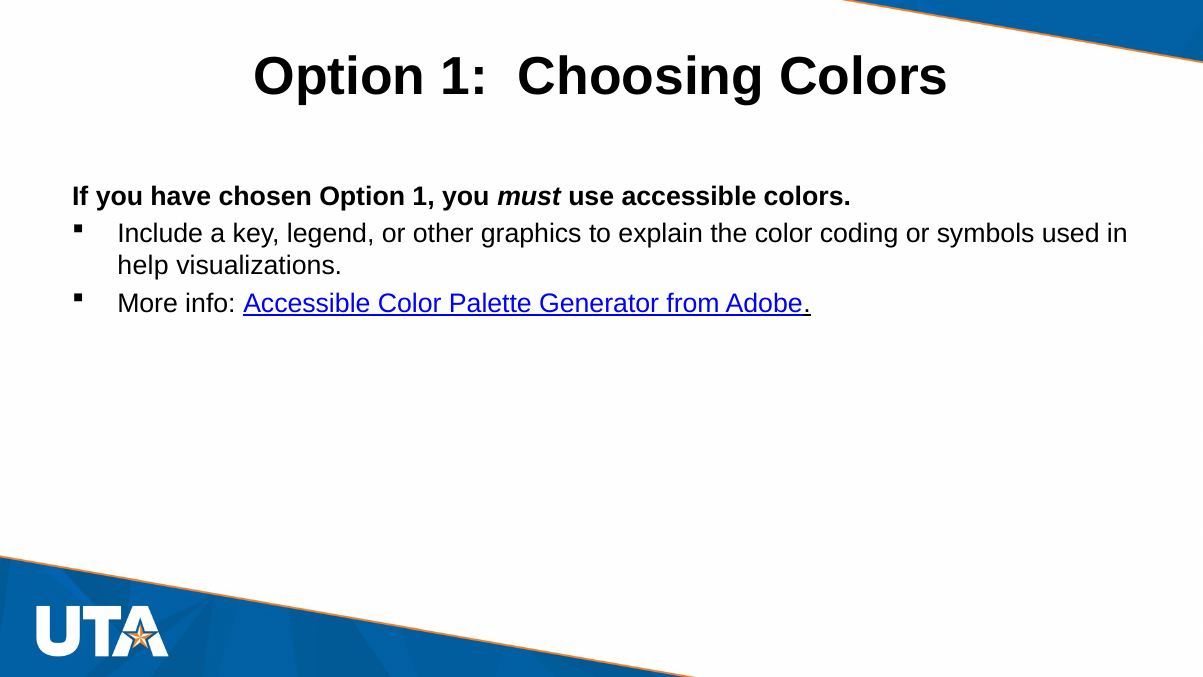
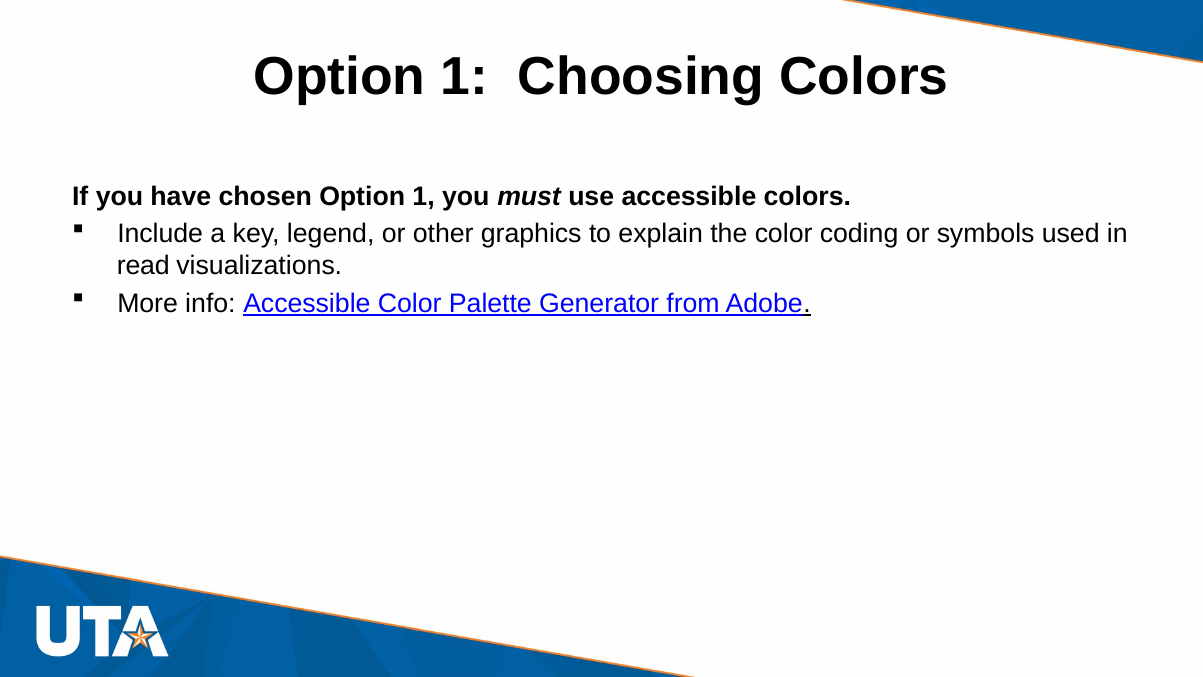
help: help -> read
